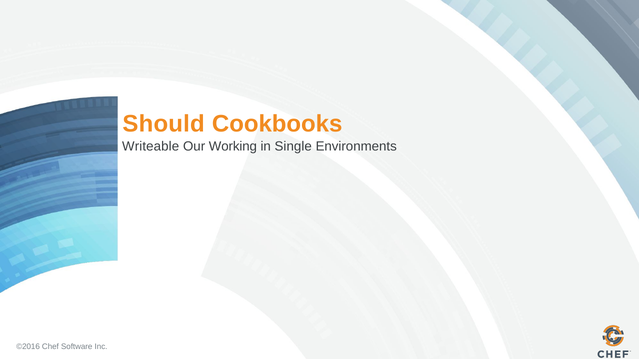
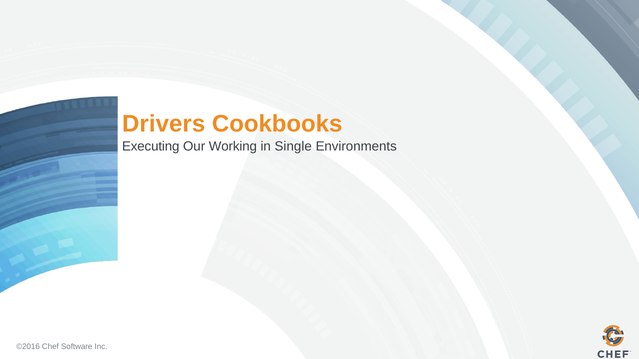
Should: Should -> Drivers
Writeable: Writeable -> Executing
